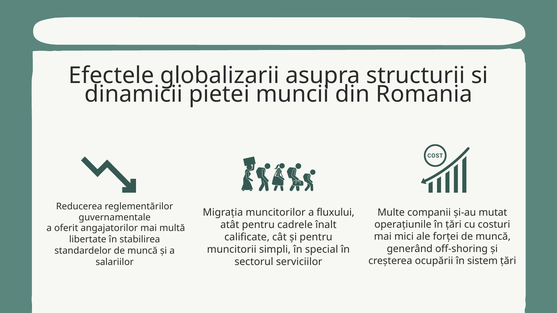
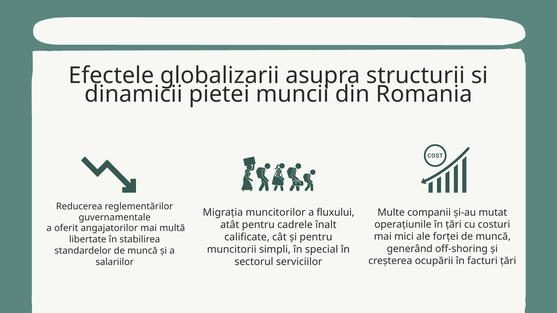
sistem: sistem -> facturi
